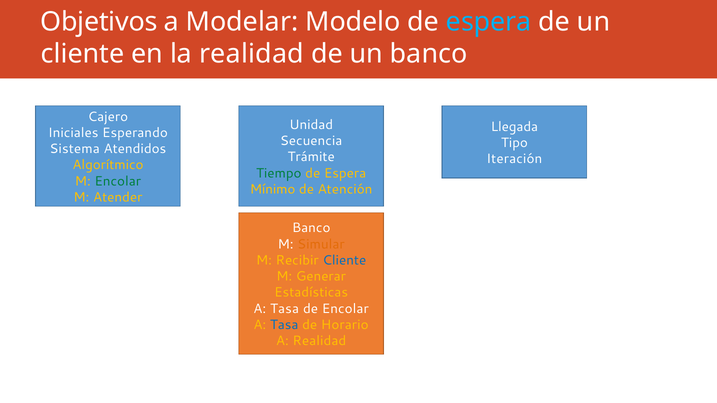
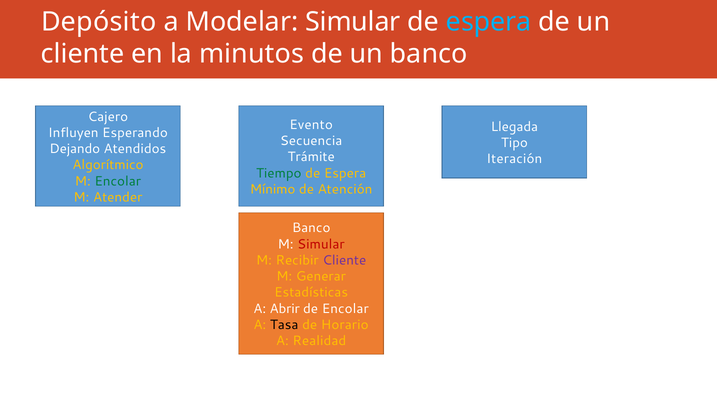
Objetivos: Objetivos -> Depósito
Modelar Modelo: Modelo -> Simular
la realidad: realidad -> minutos
Unidad: Unidad -> Evento
Iniciales: Iniciales -> Influyen
Sistema: Sistema -> Dejando
Simular at (321, 244) colour: orange -> red
Cliente at (344, 260) colour: blue -> purple
Tasa at (285, 309): Tasa -> Abrir
Tasa at (284, 325) colour: blue -> black
